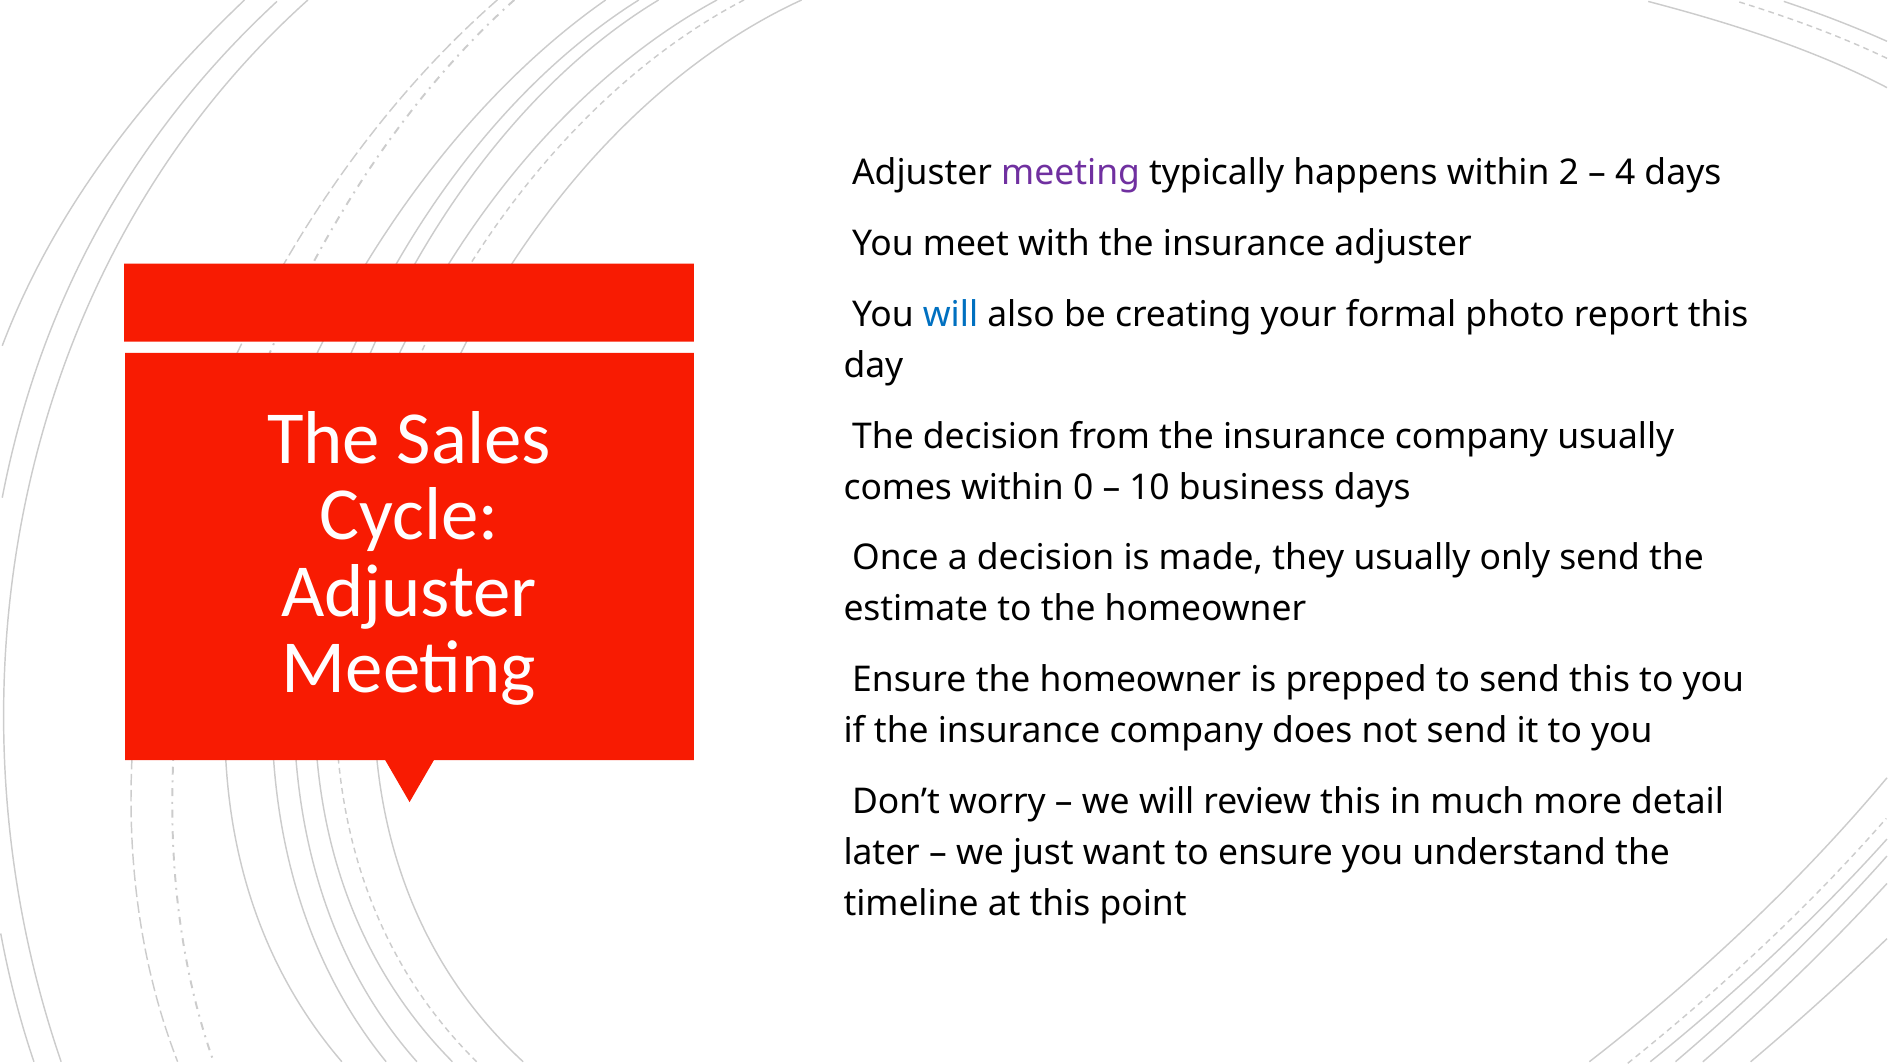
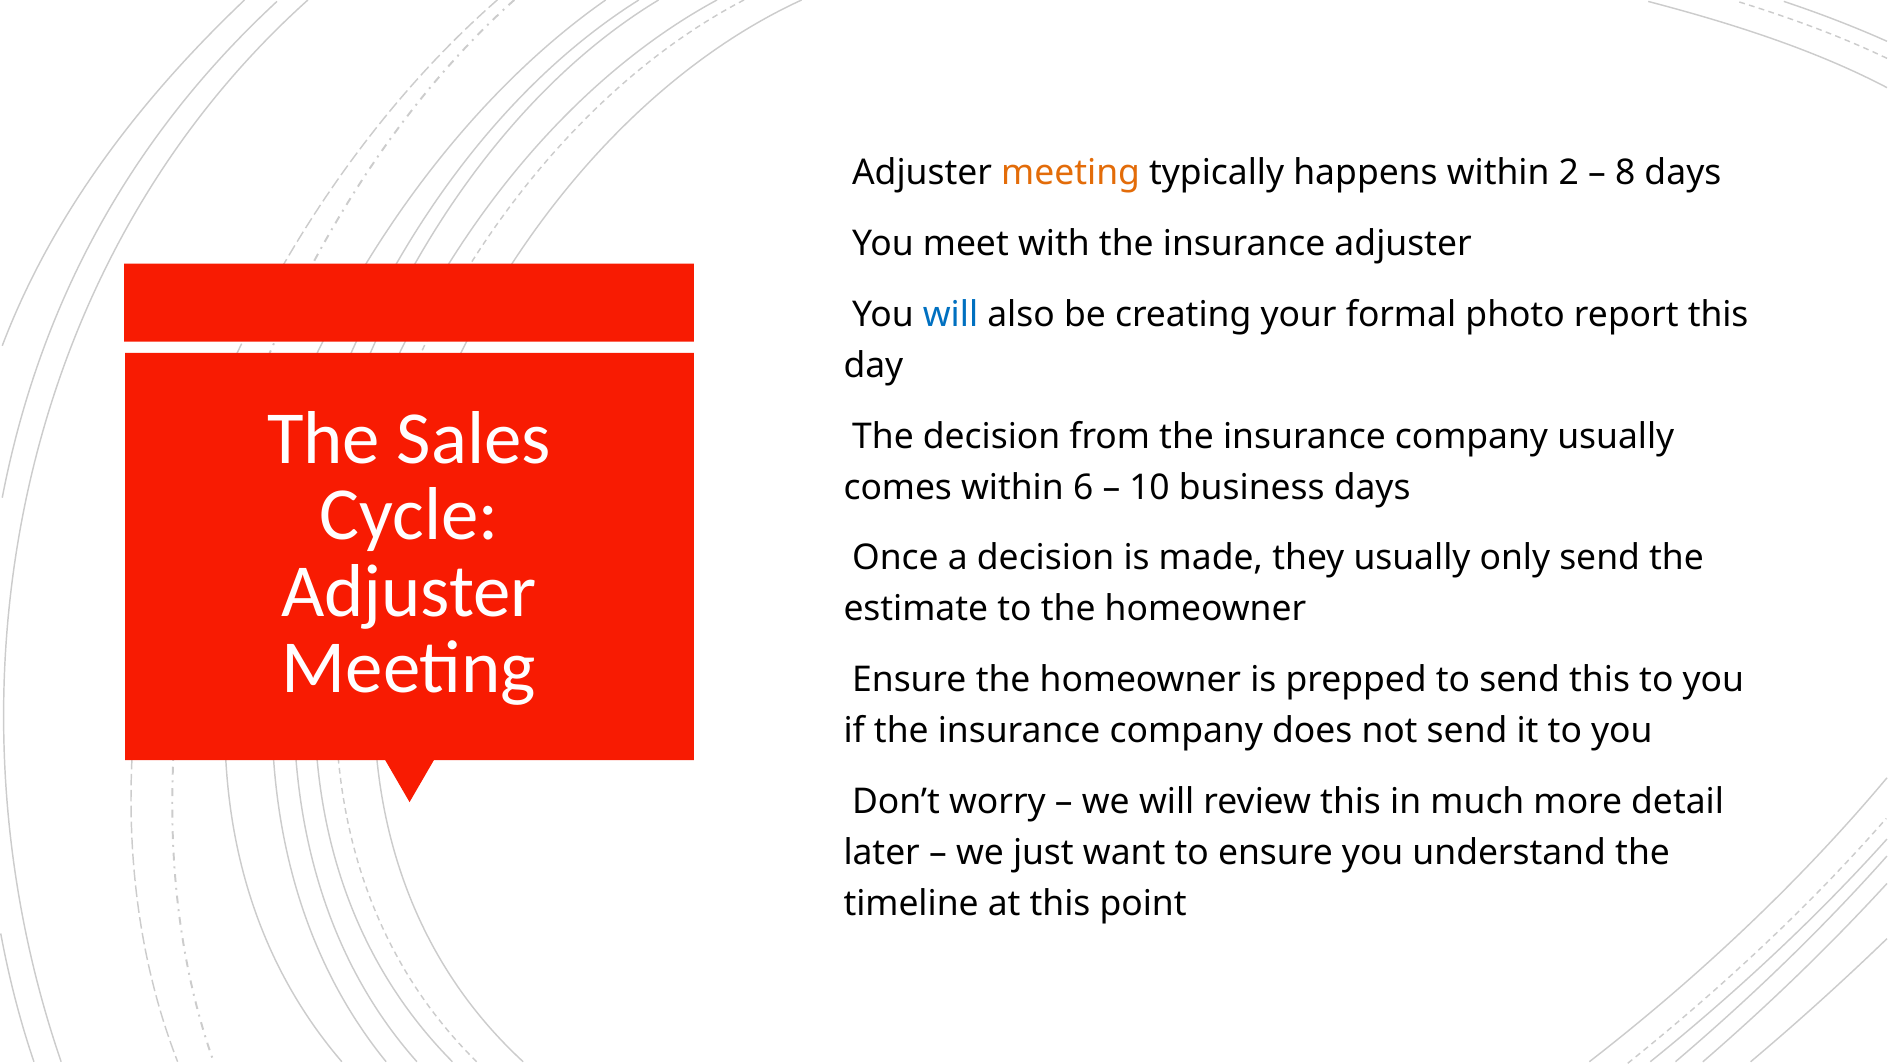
meeting at (1071, 173) colour: purple -> orange
4: 4 -> 8
0: 0 -> 6
